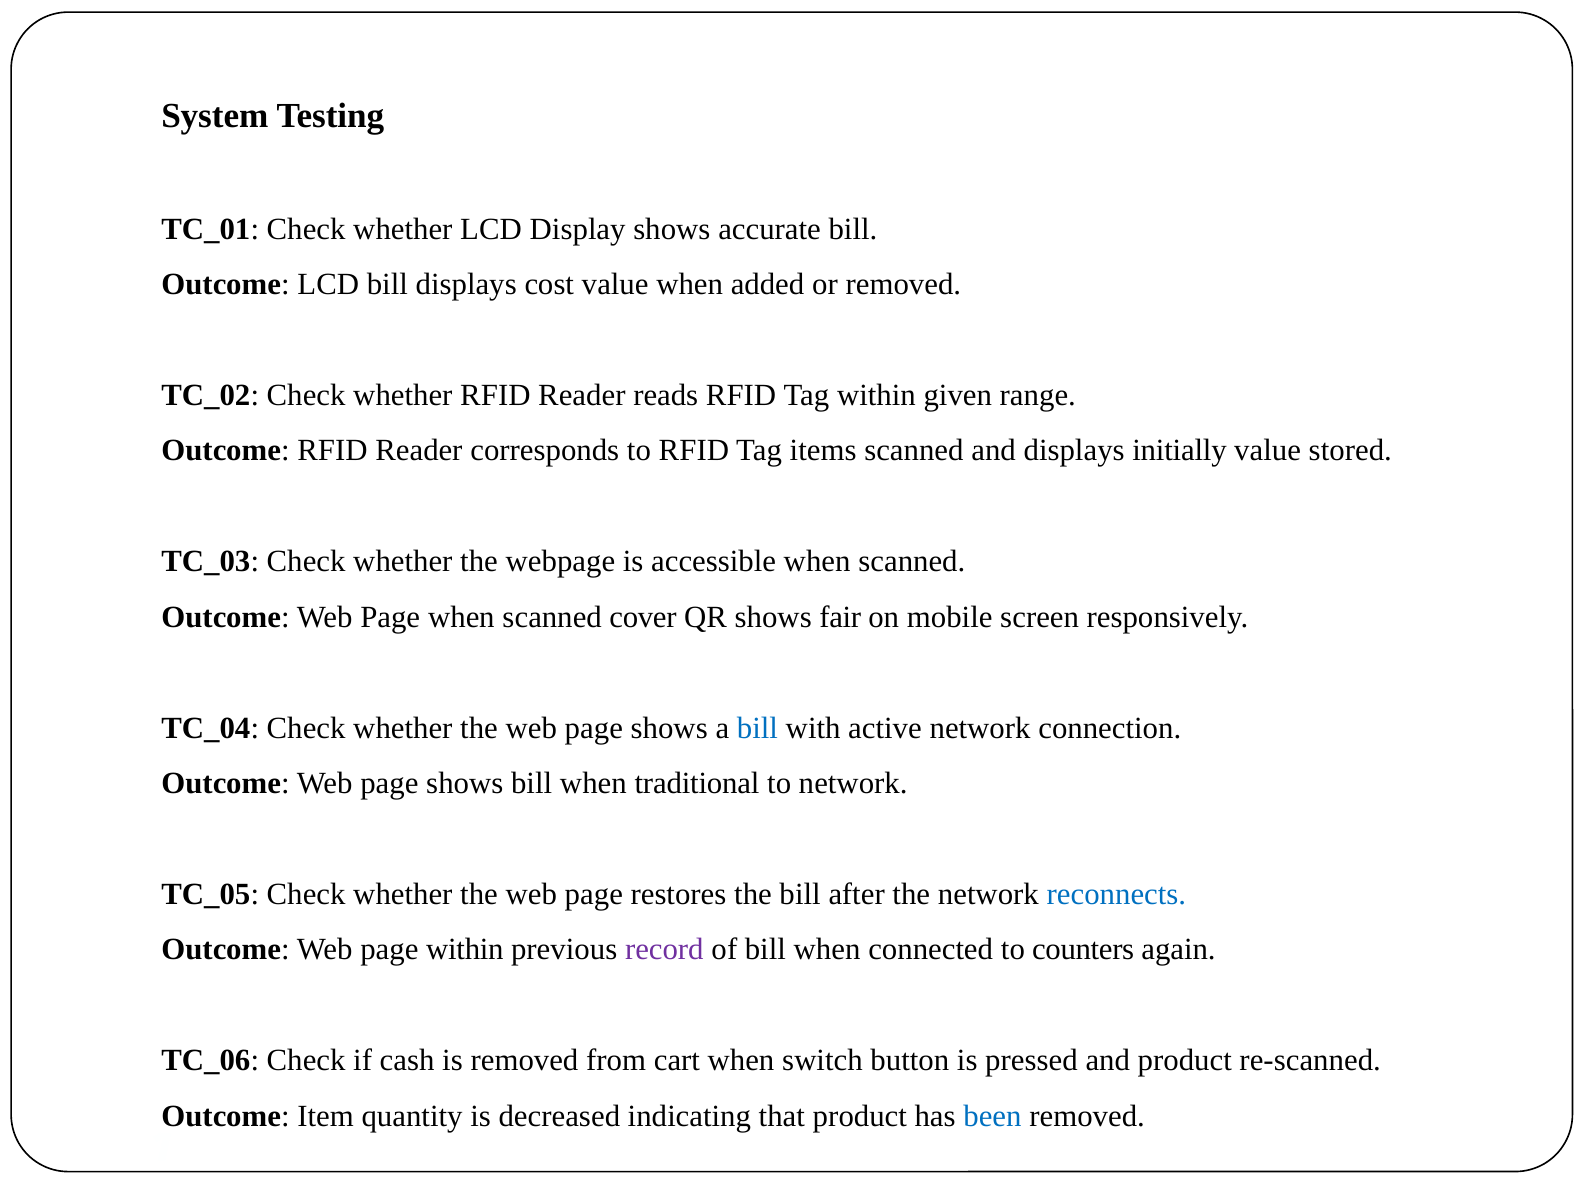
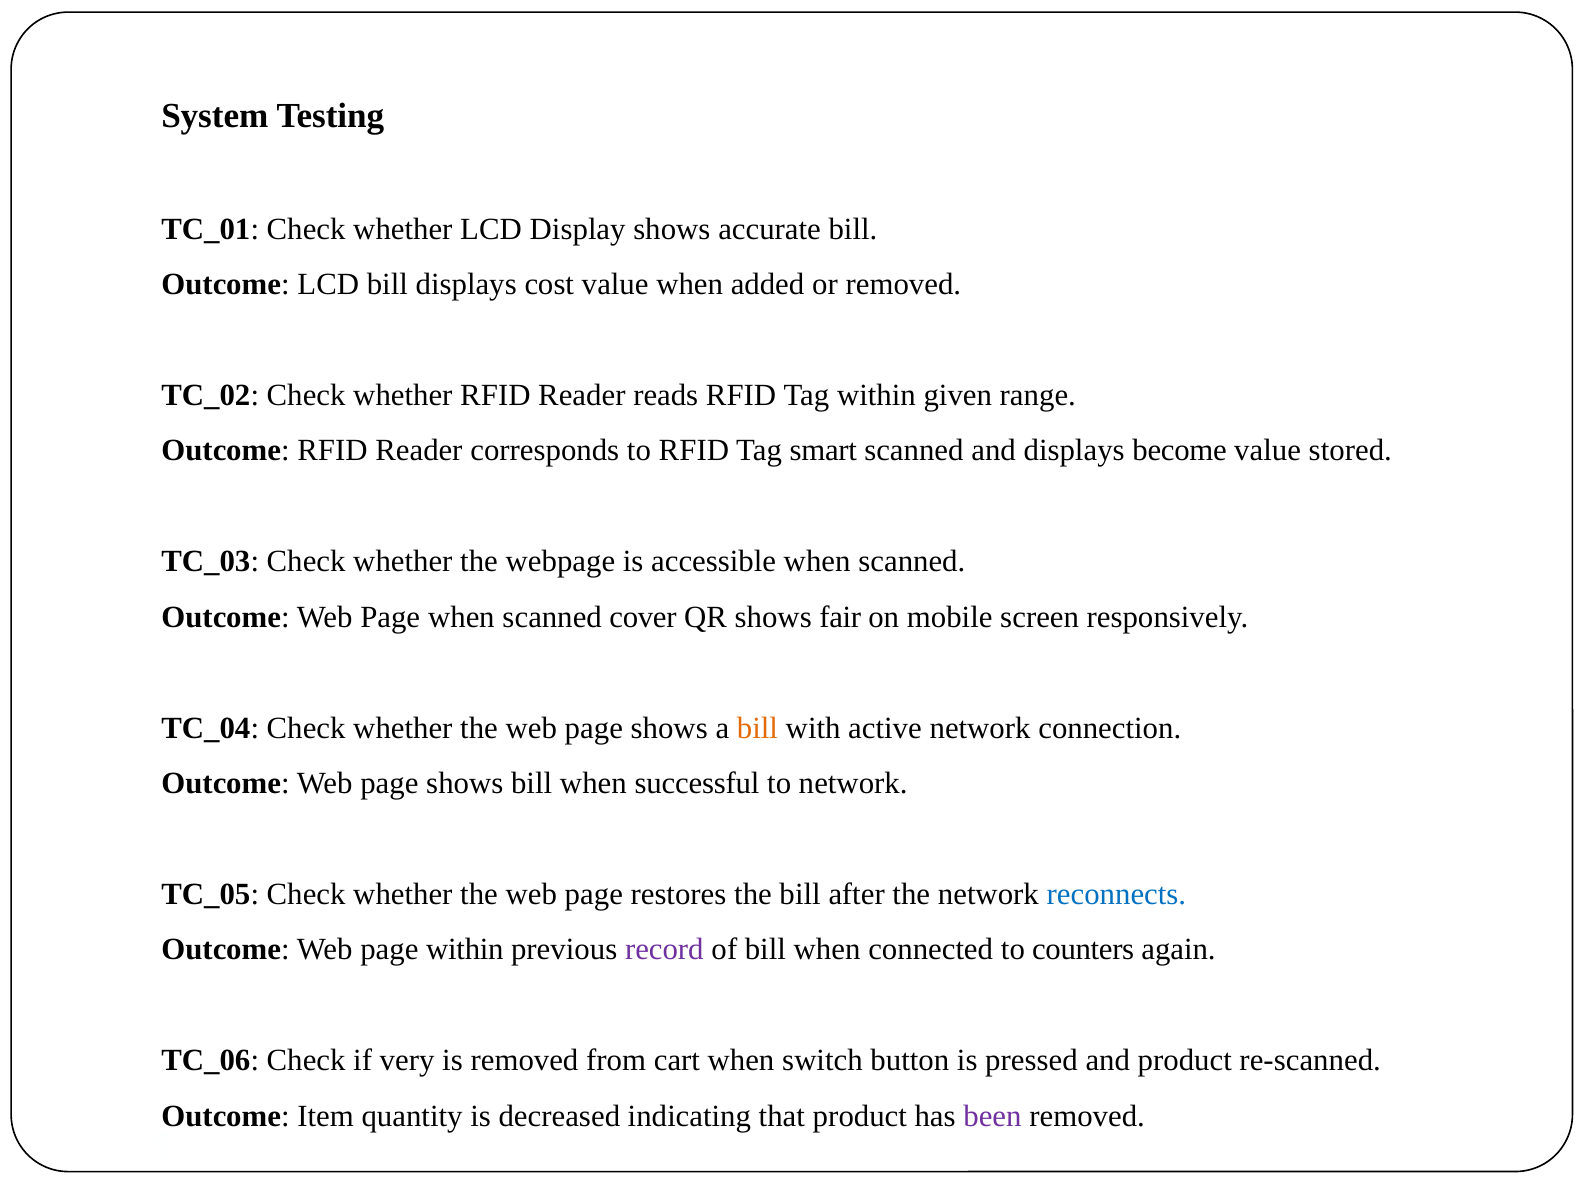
items: items -> smart
initially: initially -> become
bill at (757, 728) colour: blue -> orange
traditional: traditional -> successful
cash: cash -> very
been colour: blue -> purple
